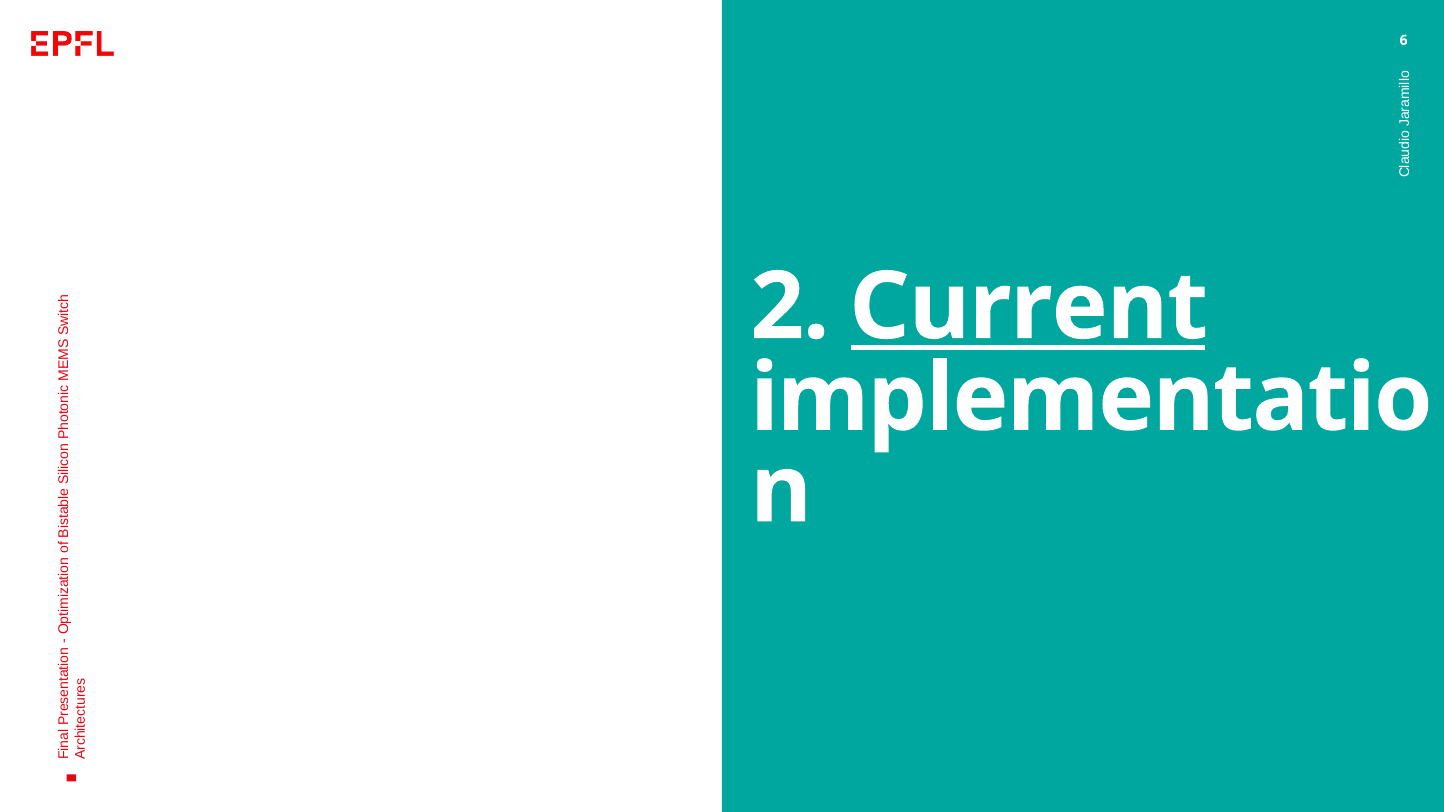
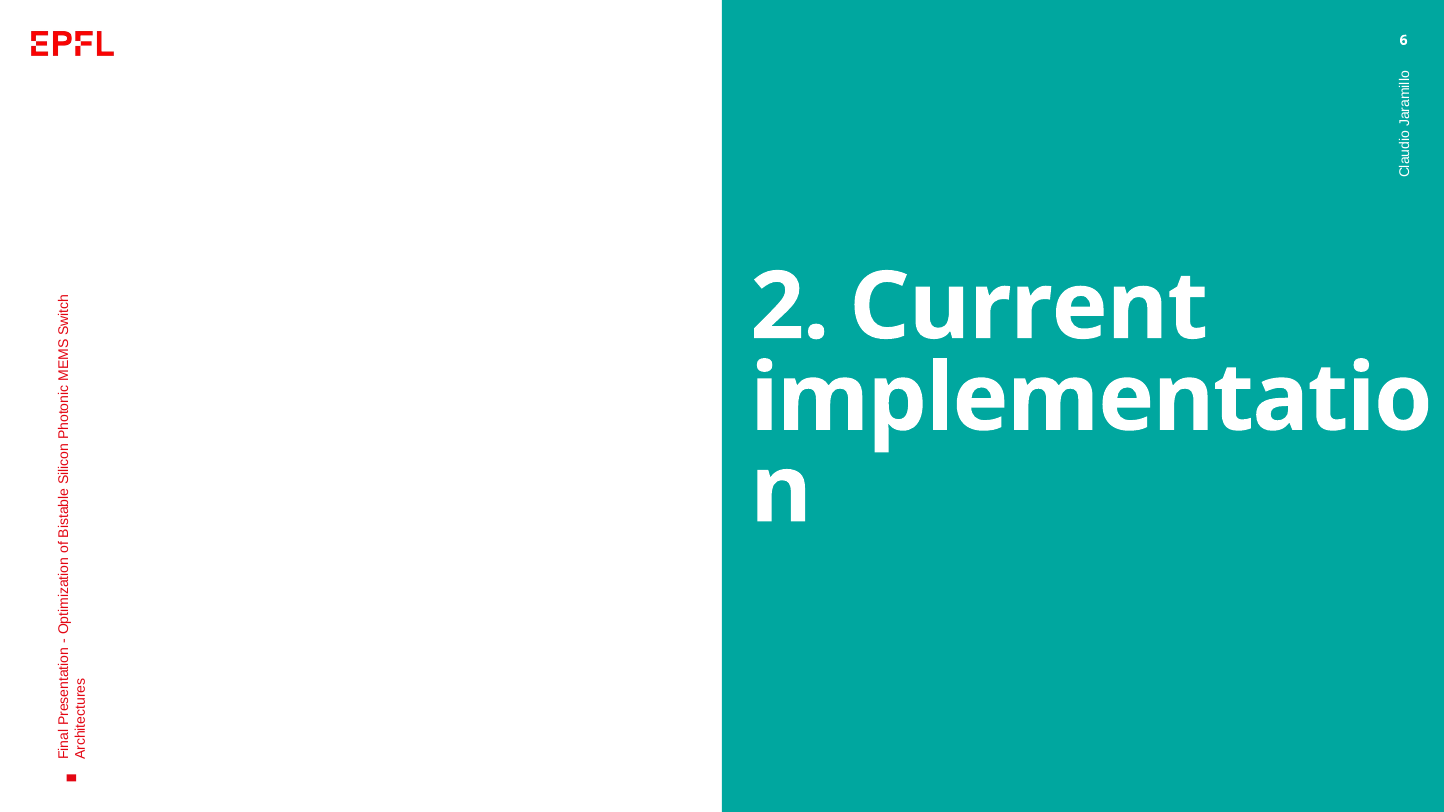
Current underline: present -> none
